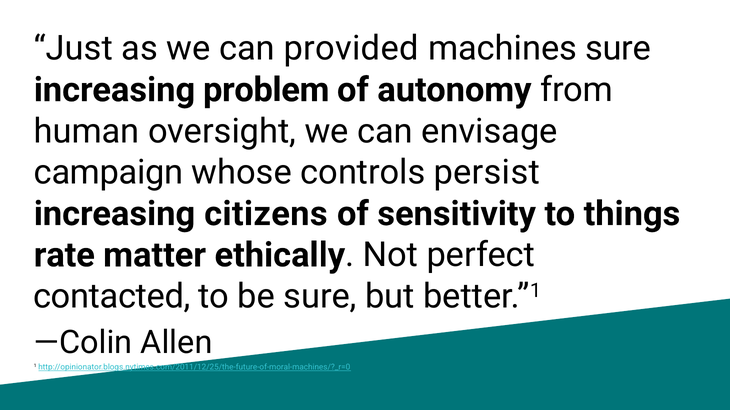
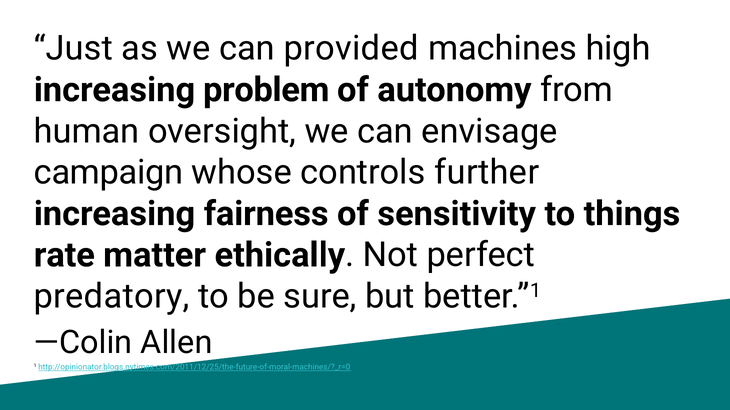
machines sure: sure -> high
persist: persist -> further
citizens: citizens -> fairness
contacted: contacted -> predatory
